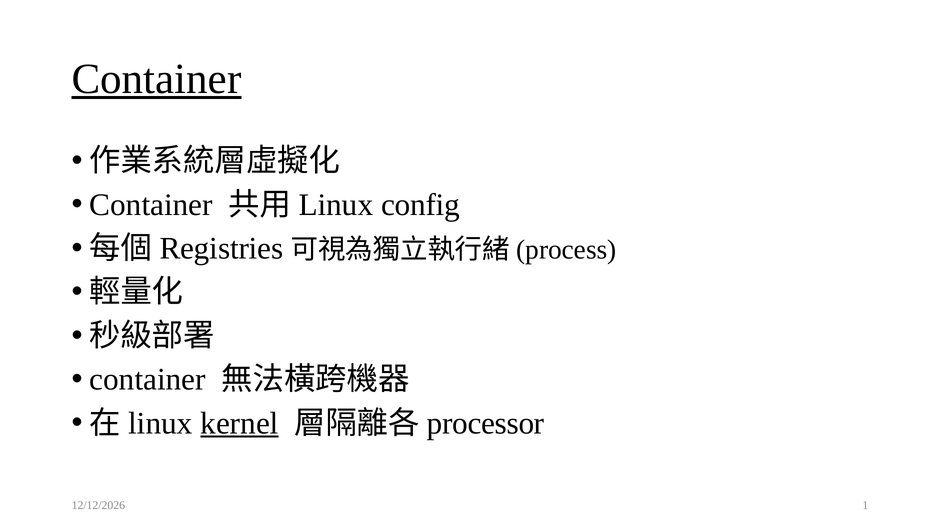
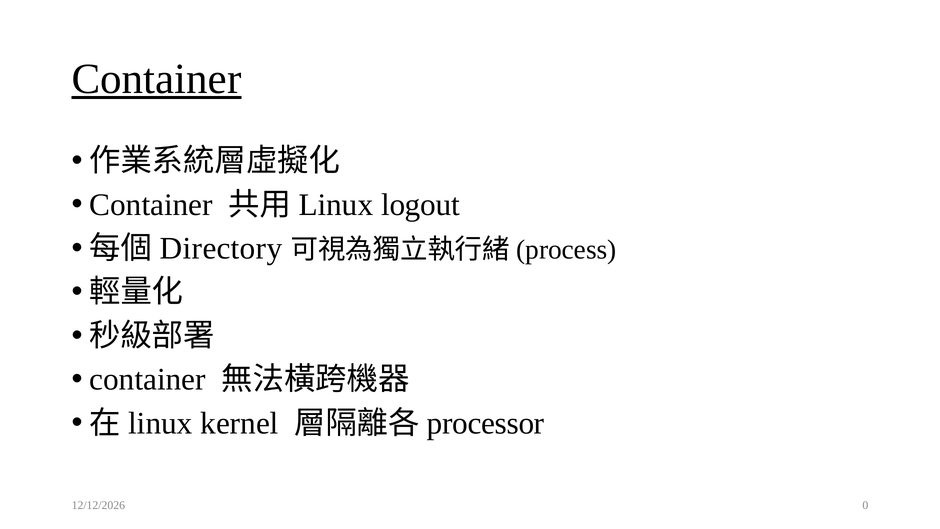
config: config -> logout
Registries: Registries -> Directory
kernel underline: present -> none
1: 1 -> 0
